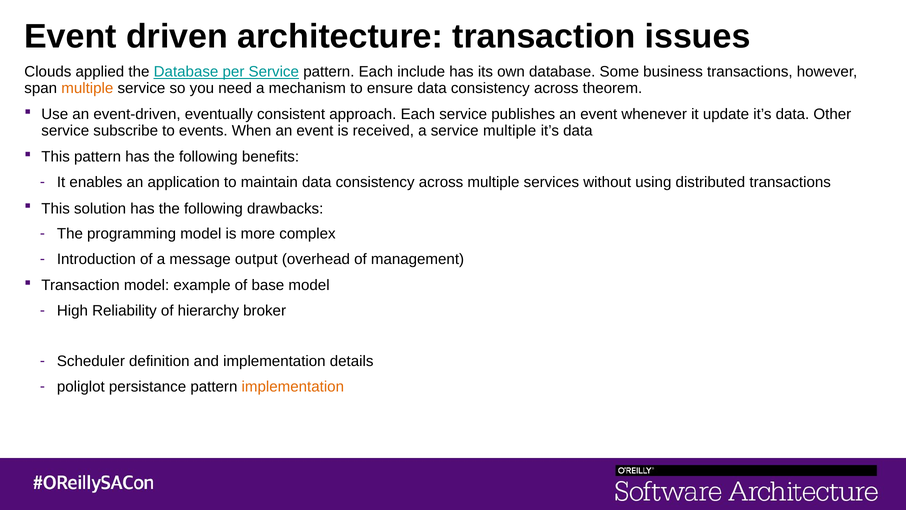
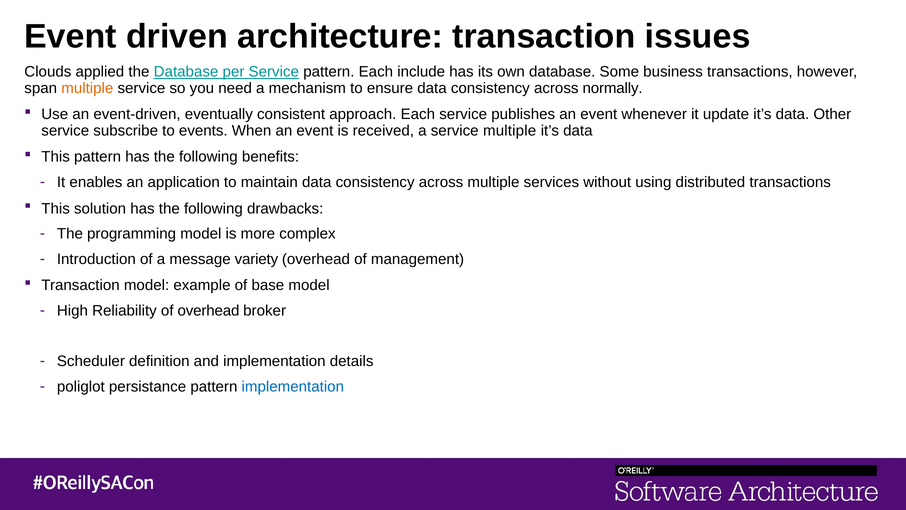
theorem: theorem -> normally
output: output -> variety
of hierarchy: hierarchy -> overhead
implementation at (293, 386) colour: orange -> blue
